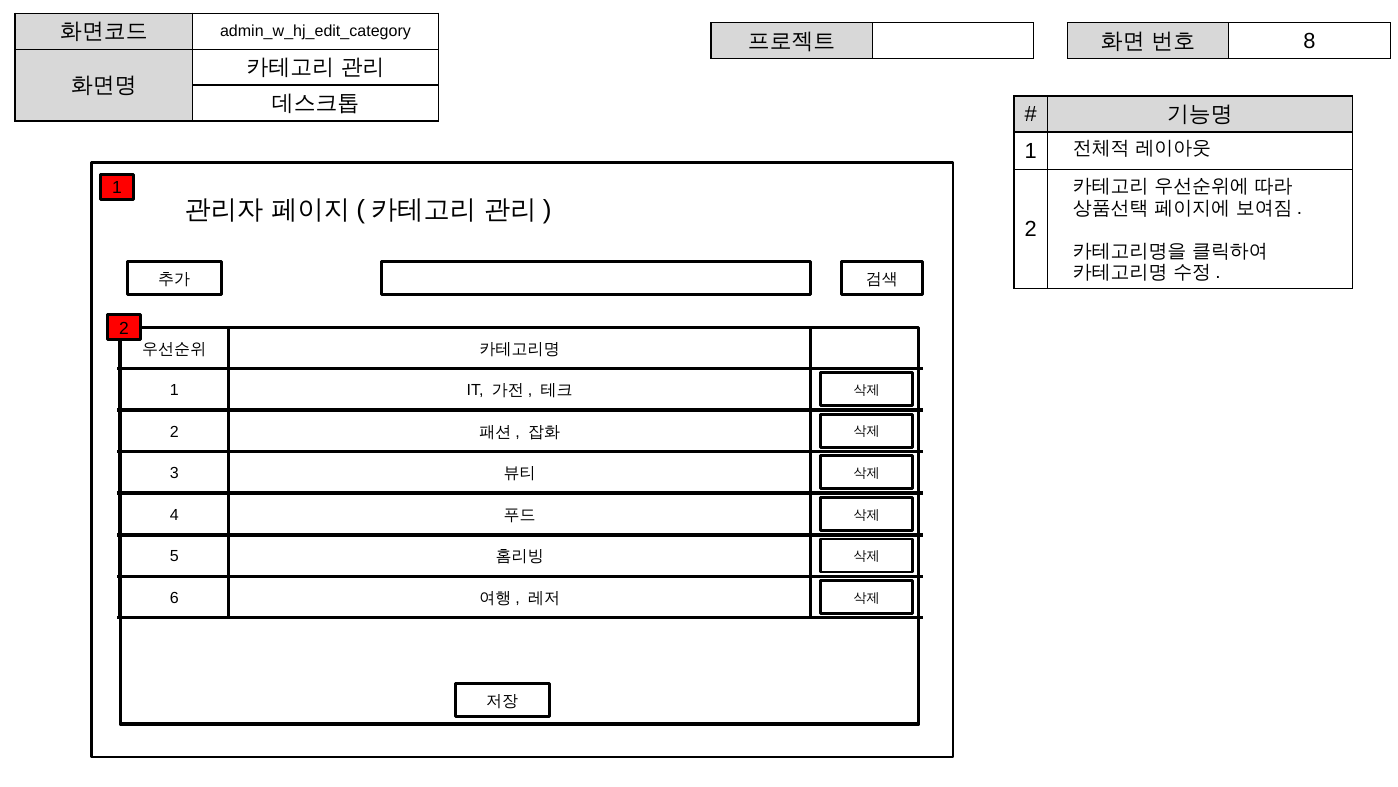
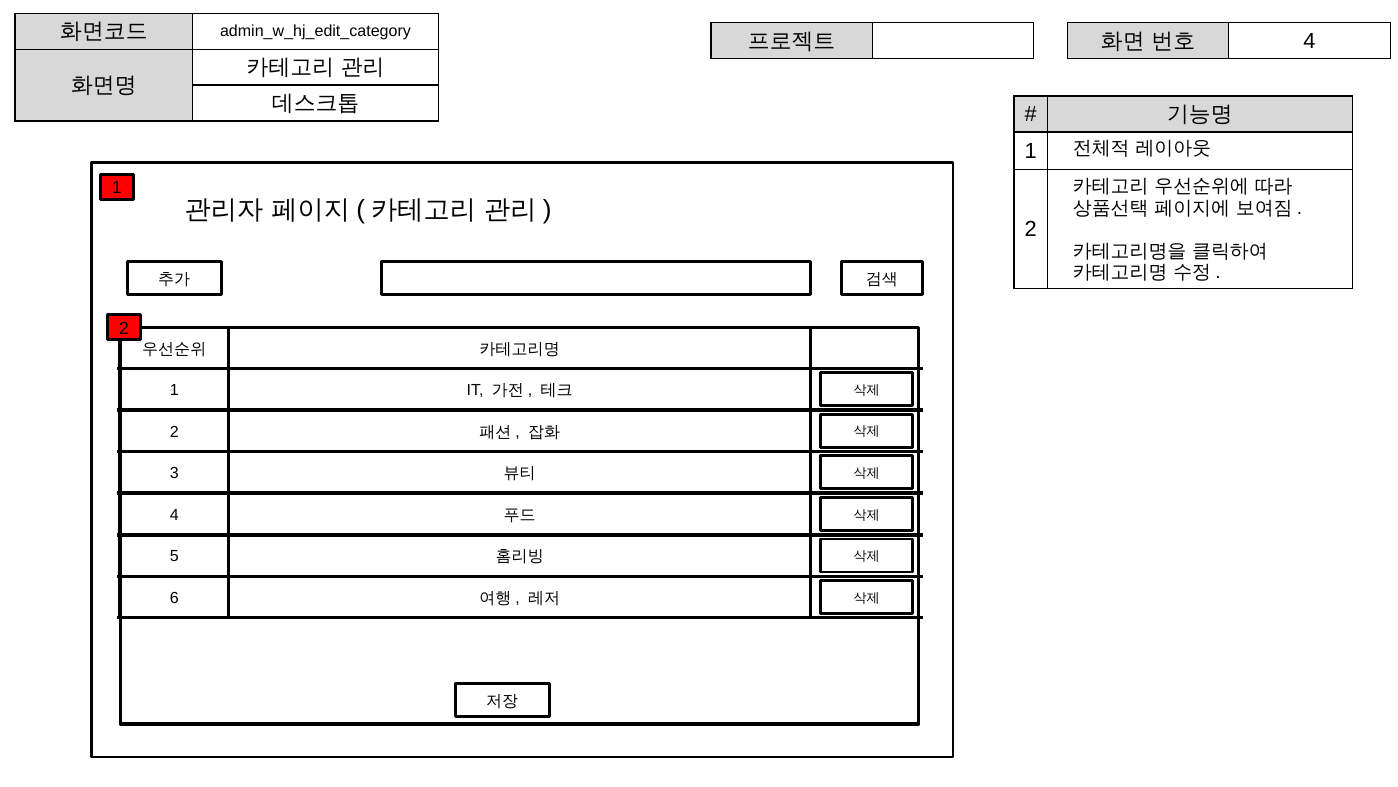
8 at (1310, 41): 8 -> 4
